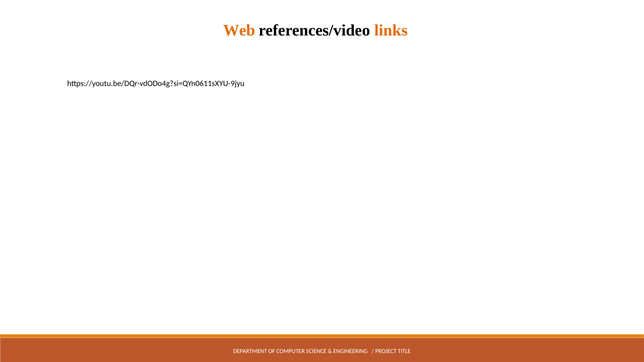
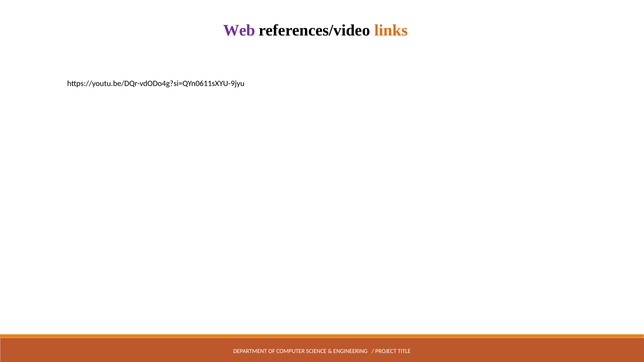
Web colour: orange -> purple
